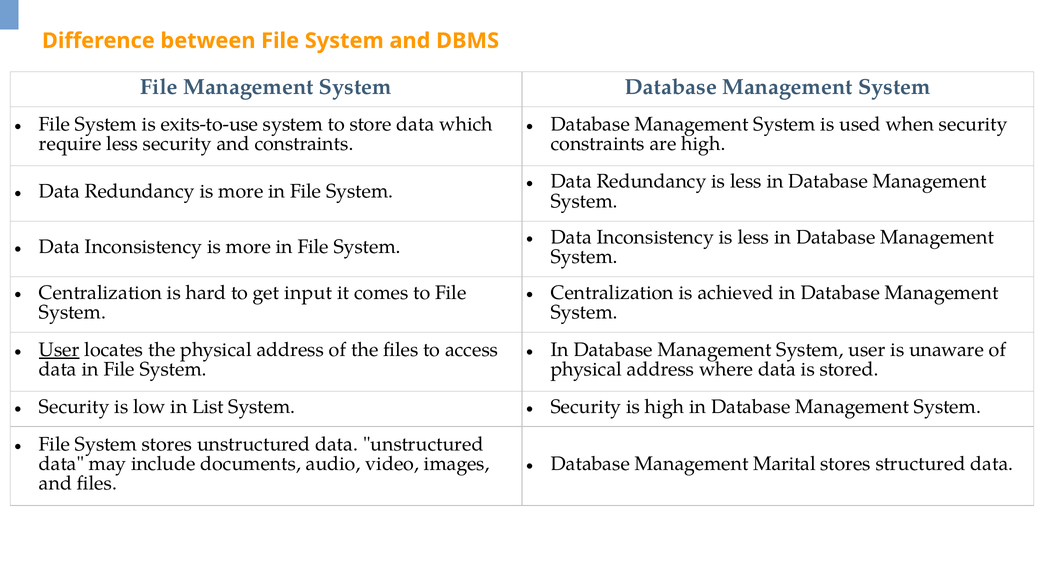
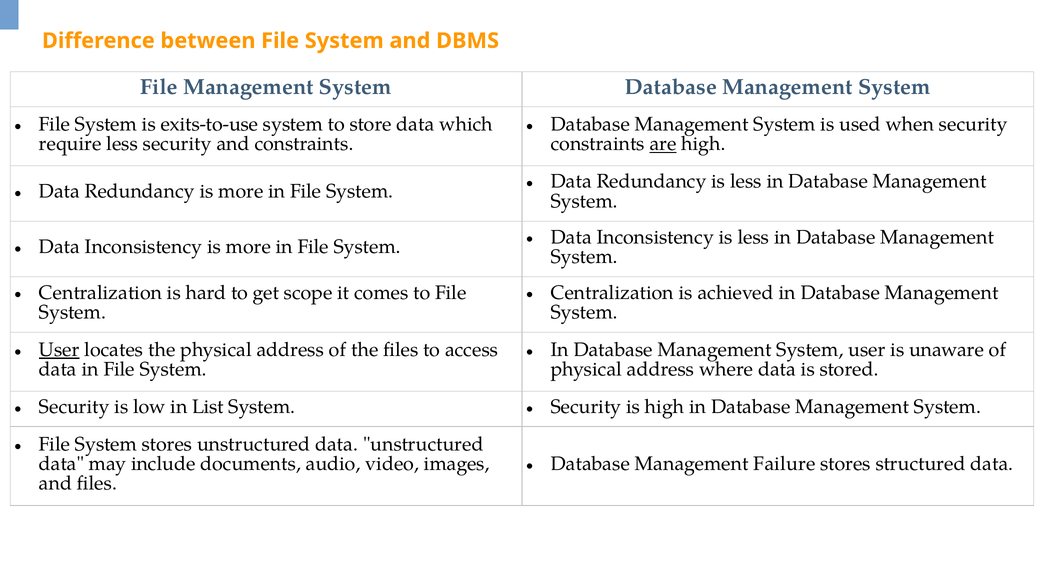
are underline: none -> present
input: input -> scope
Marital: Marital -> Failure
